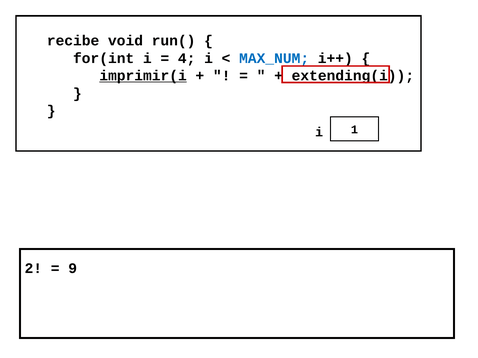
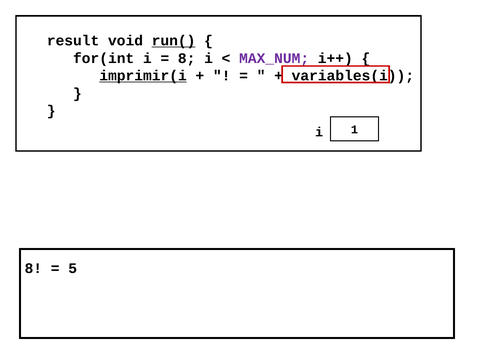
recibe: recibe -> result
run( underline: none -> present
4 at (187, 58): 4 -> 8
MAX_NUM colour: blue -> purple
extending(i: extending(i -> variables(i
2 at (33, 269): 2 -> 8
9: 9 -> 5
